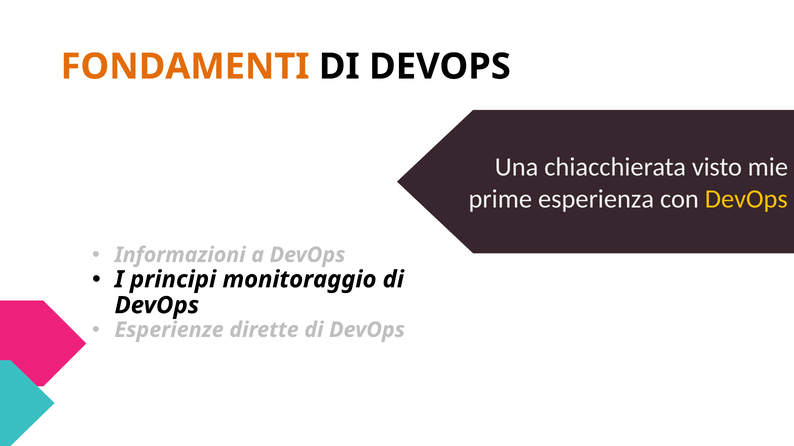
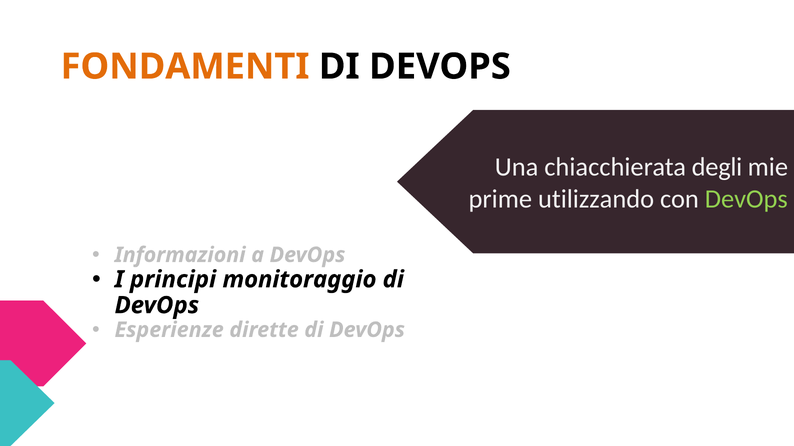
visto: visto -> degli
esperienza: esperienza -> utilizzando
DevOps at (746, 199) colour: yellow -> light green
